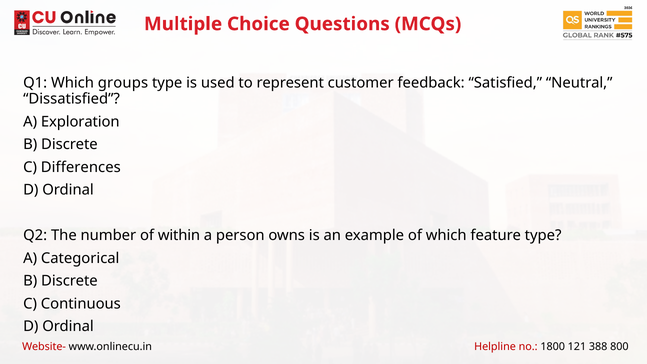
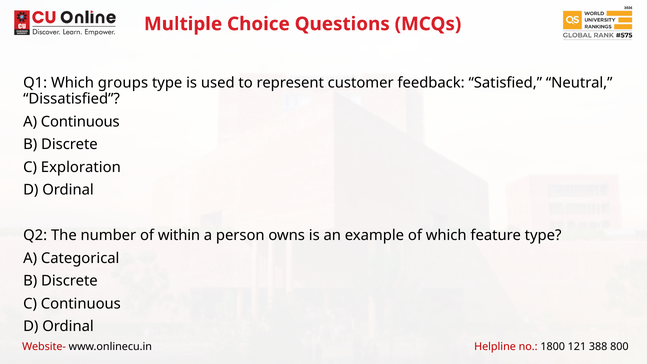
A Exploration: Exploration -> Continuous
Differences: Differences -> Exploration
